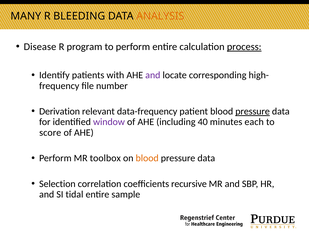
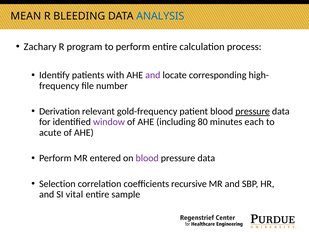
MANY: MANY -> MEAN
ANALYSIS colour: orange -> blue
Disease: Disease -> Zachary
process underline: present -> none
data-frequency: data-frequency -> gold-frequency
40: 40 -> 80
score: score -> acute
toolbox: toolbox -> entered
blood at (147, 158) colour: orange -> purple
tidal: tidal -> vital
